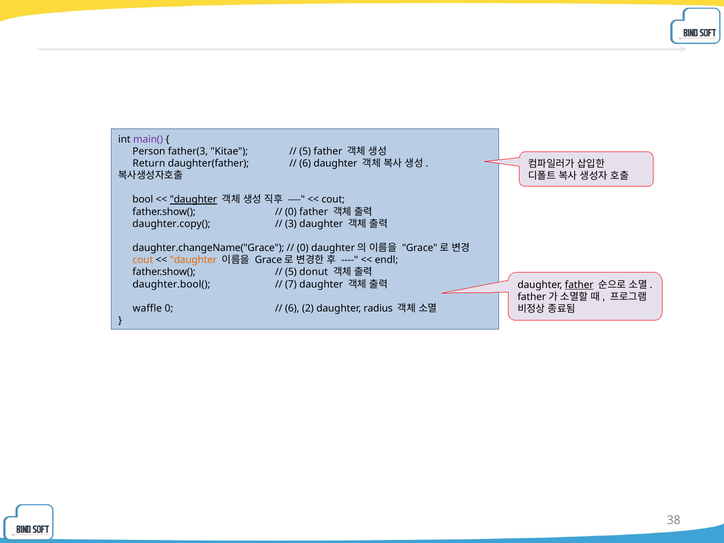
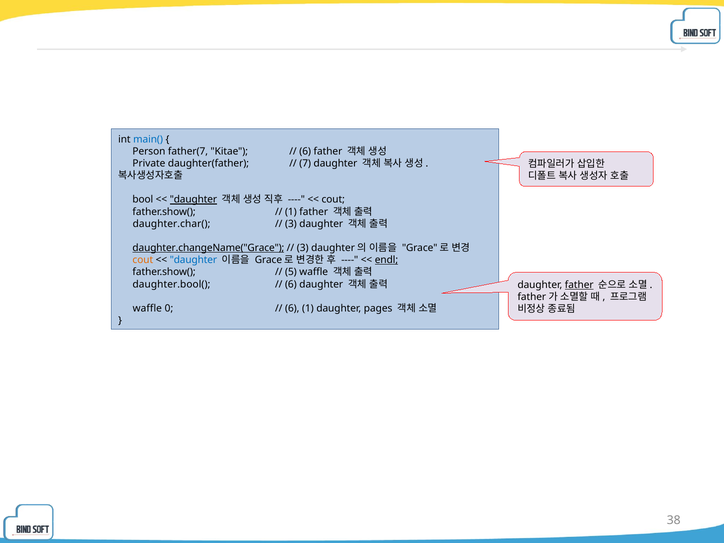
main( colour: purple -> blue
father(3: father(3 -> father(7
5 at (305, 151): 5 -> 6
Return: Return -> Private
6 at (305, 163): 6 -> 7
0 at (291, 212): 0 -> 1
daughter.copy(: daughter.copy( -> daughter.char(
daughter.changeName("Grace underline: none -> present
0 at (303, 248): 0 -> 3
daughter at (193, 260) colour: orange -> blue
endl underline: none -> present
5 donut: donut -> waffle
7 at (291, 284): 7 -> 6
6 2: 2 -> 1
radius: radius -> pages
